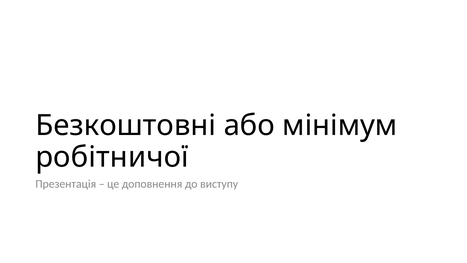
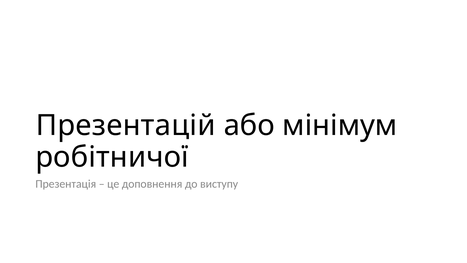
Безкоштовні: Безкоштовні -> Презентацій
